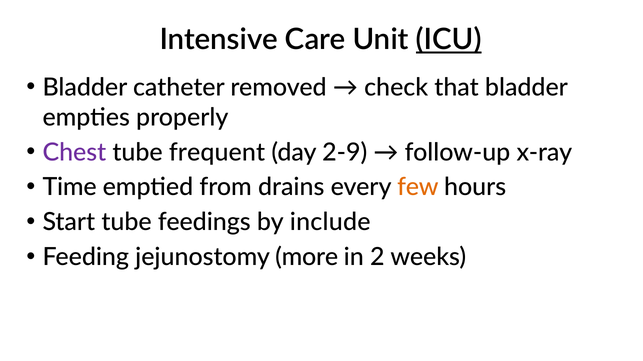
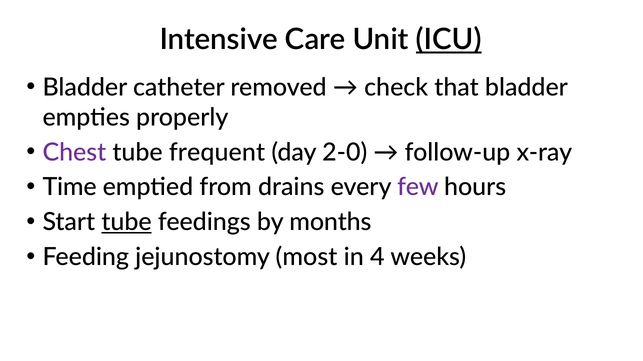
2-9: 2-9 -> 2-0
few colour: orange -> purple
tube at (127, 223) underline: none -> present
include: include -> months
more: more -> most
2: 2 -> 4
